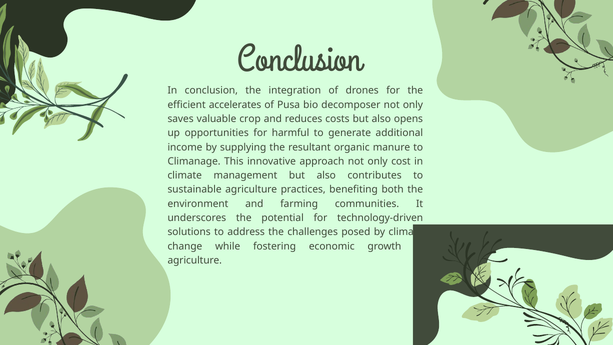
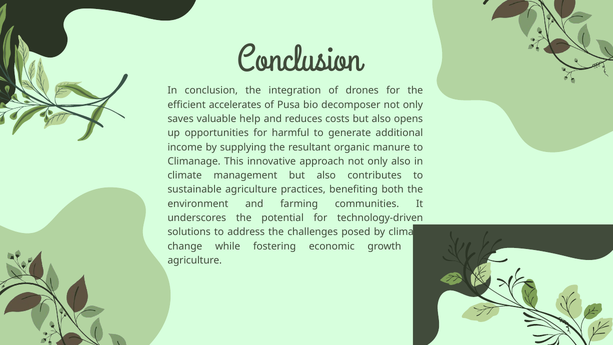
crop: crop -> help
only cost: cost -> also
